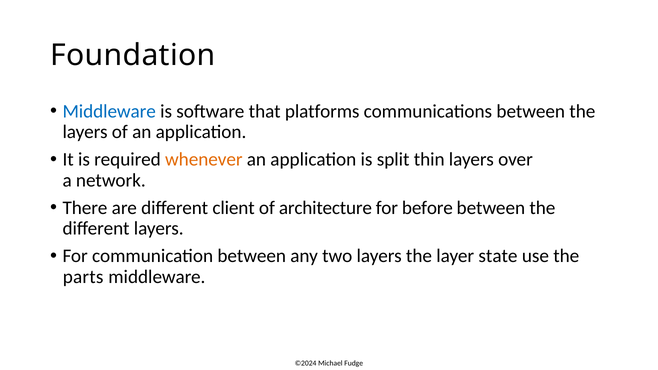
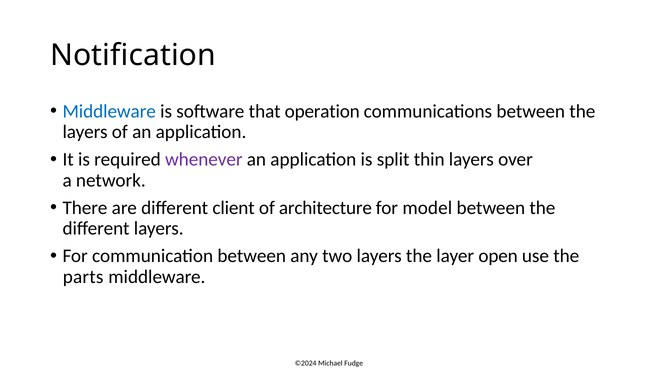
Foundation: Foundation -> Notification
platforms: platforms -> operation
whenever colour: orange -> purple
before: before -> model
state: state -> open
